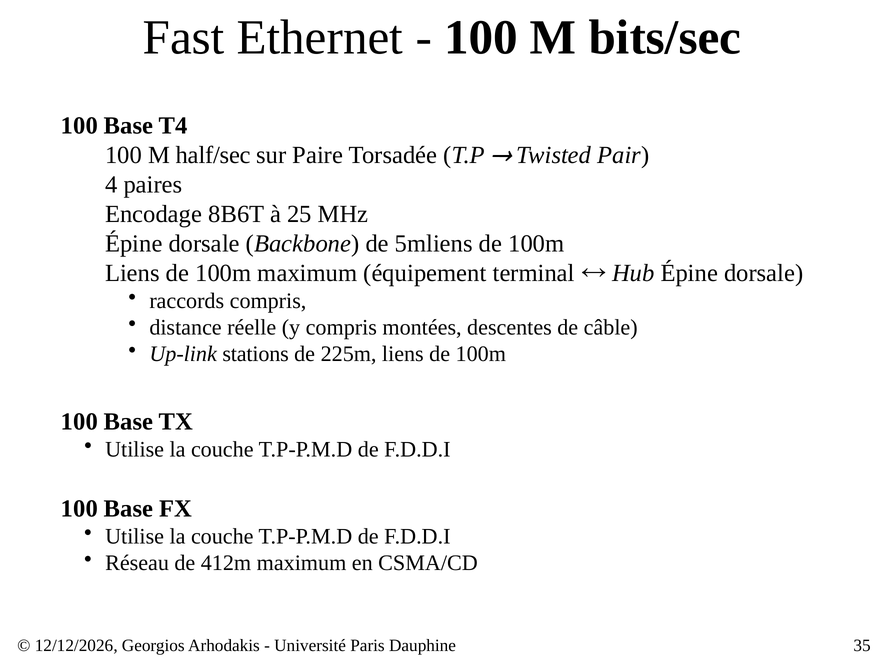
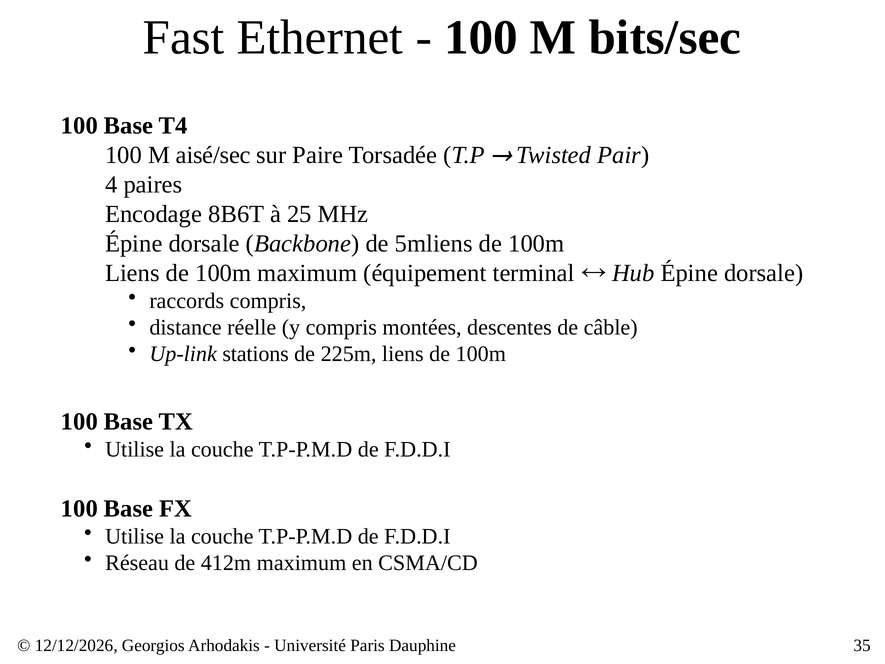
half/sec: half/sec -> aisé/sec
